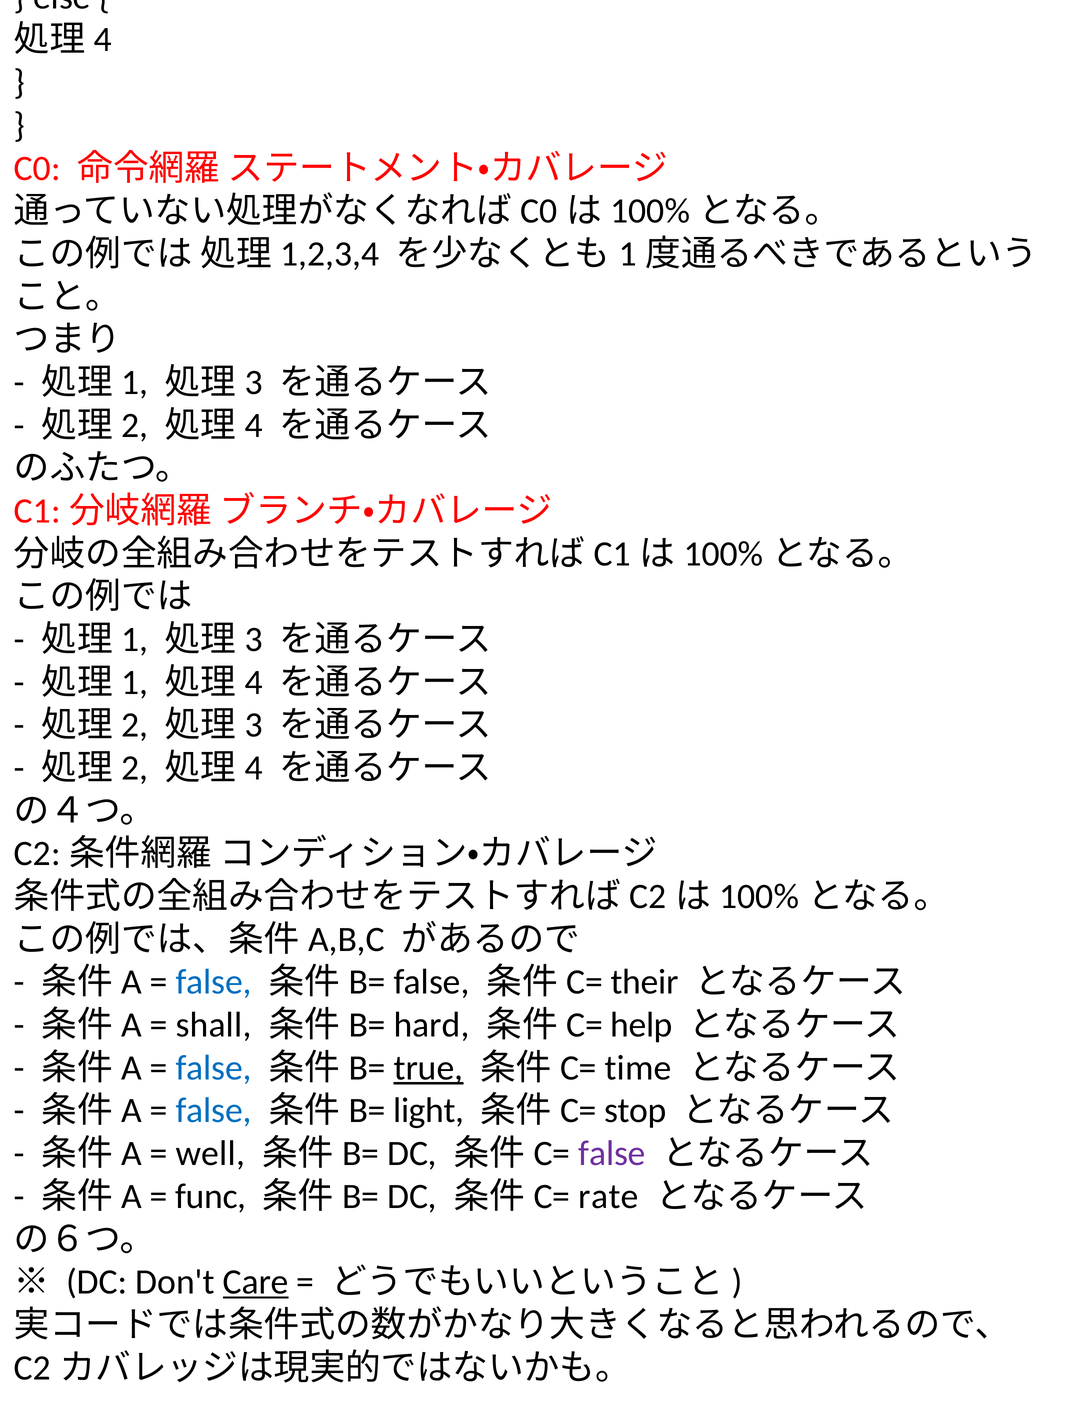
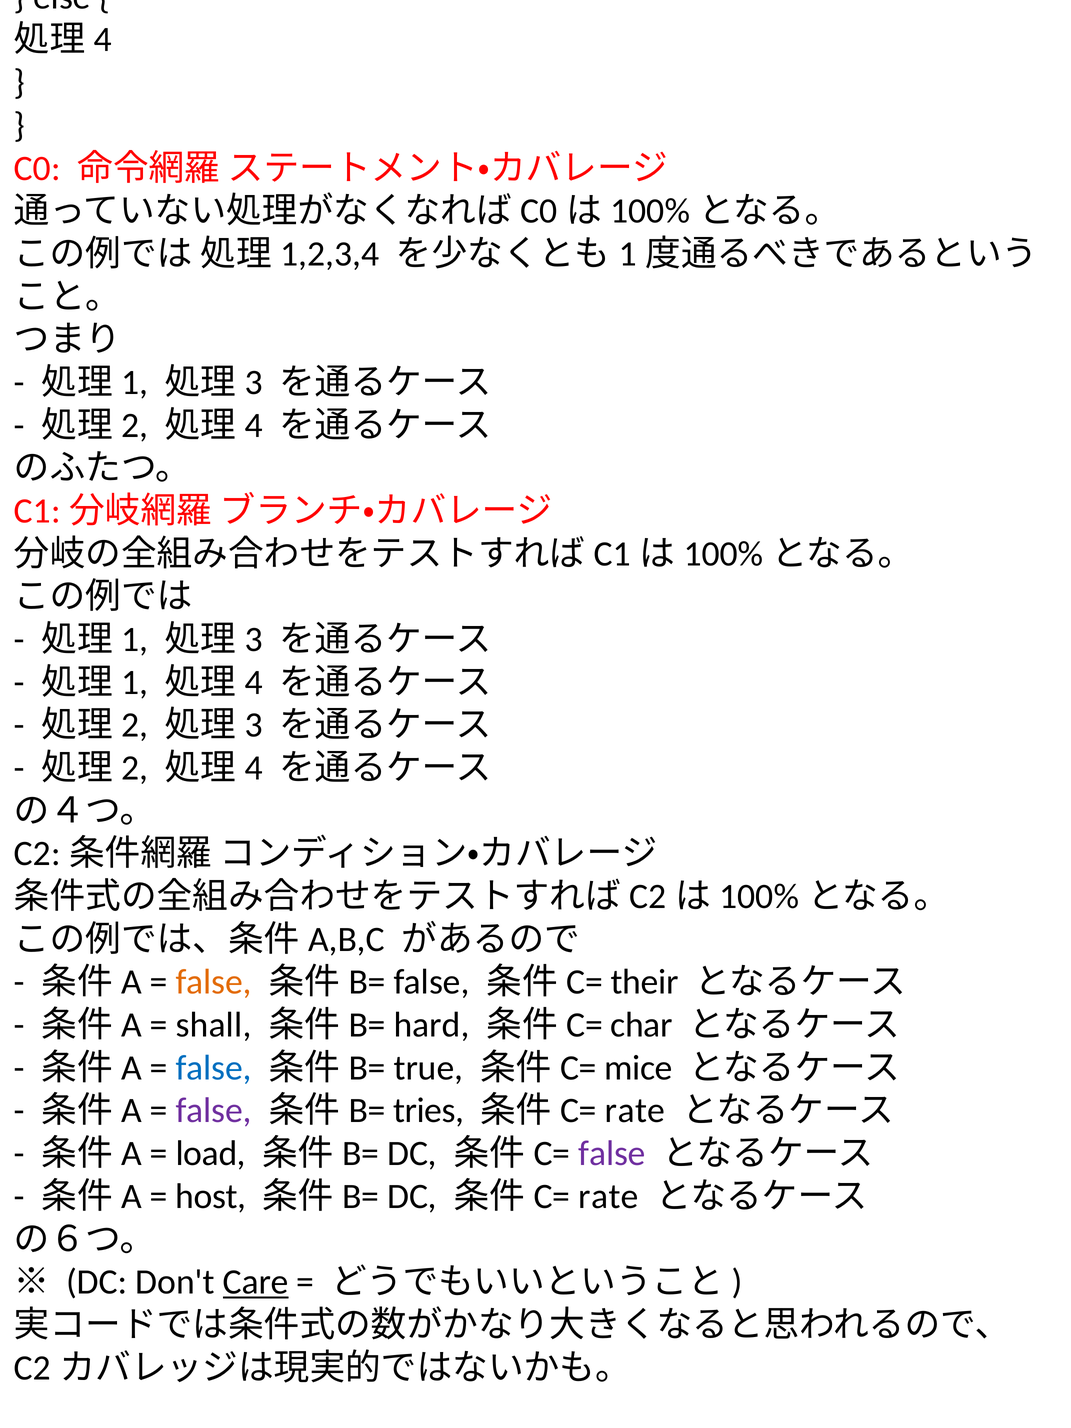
false at (214, 982) colour: blue -> orange
help: help -> char
true underline: present -> none
time: time -> mice
false at (214, 1111) colour: blue -> purple
light: light -> tries
stop at (635, 1111): stop -> rate
well: well -> load
func: func -> host
